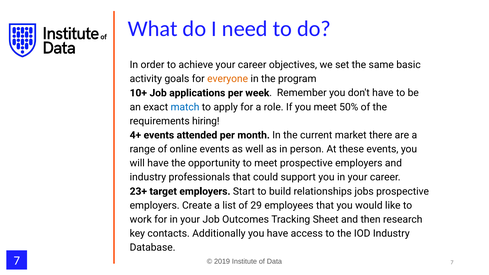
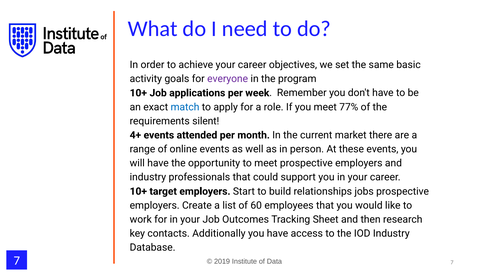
everyone colour: orange -> purple
50%: 50% -> 77%
hiring: hiring -> silent
23+ at (138, 191): 23+ -> 10+
29: 29 -> 60
